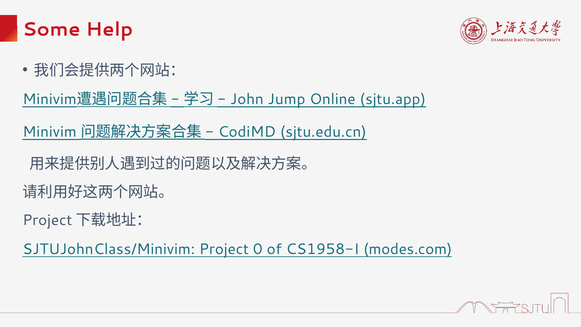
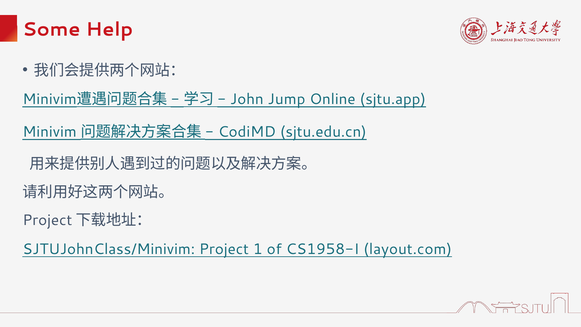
0: 0 -> 1
modes.com: modes.com -> layout.com
